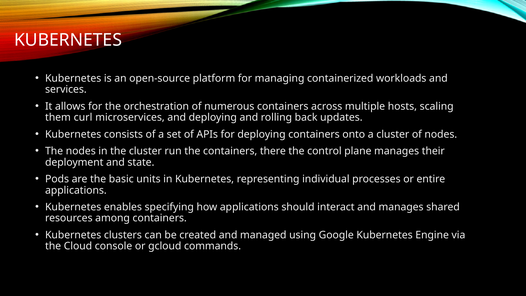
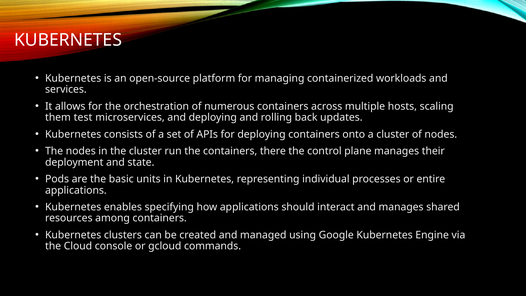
curl: curl -> test
